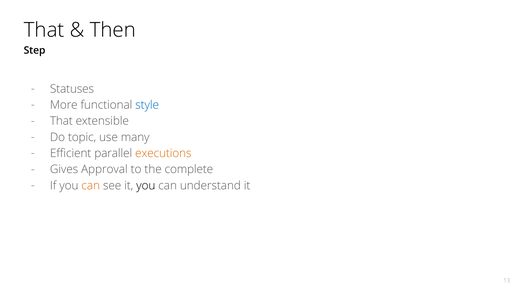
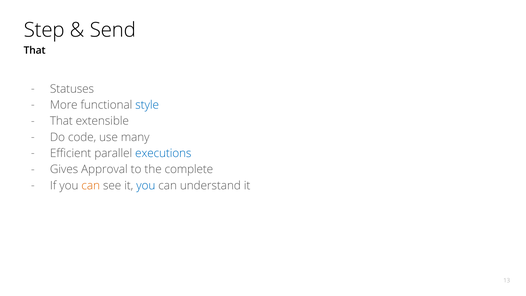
That at (44, 30): That -> Step
Then: Then -> Send
Step at (35, 51): Step -> That
topic: topic -> code
executions colour: orange -> blue
you at (146, 185) colour: black -> blue
